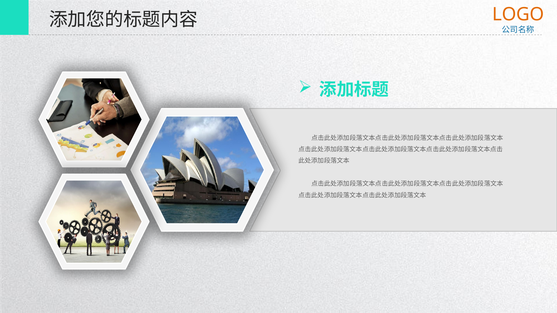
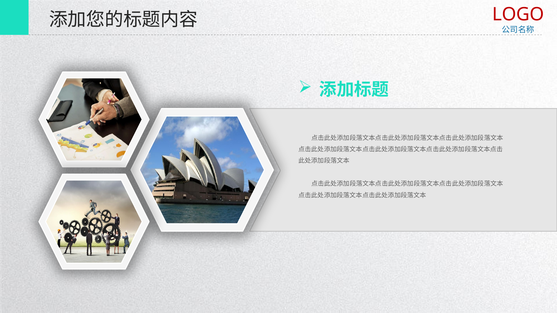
LOGO colour: orange -> red
